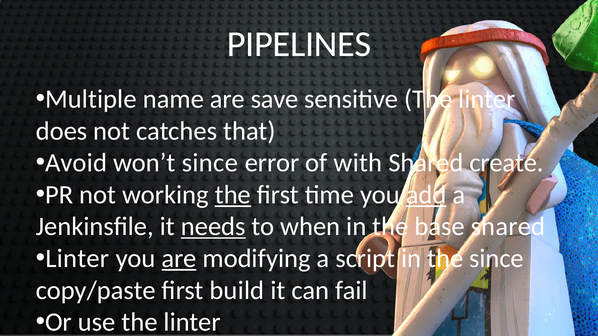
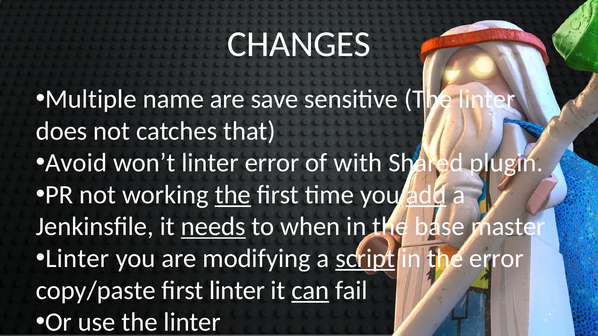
PIPELINES: PIPELINES -> CHANGES
won’t since: since -> linter
create: create -> plugin
base shared: shared -> master
are at (179, 259) underline: present -> none
script at (365, 259) underline: none -> present
the since: since -> error
first build: build -> linter
can underline: none -> present
